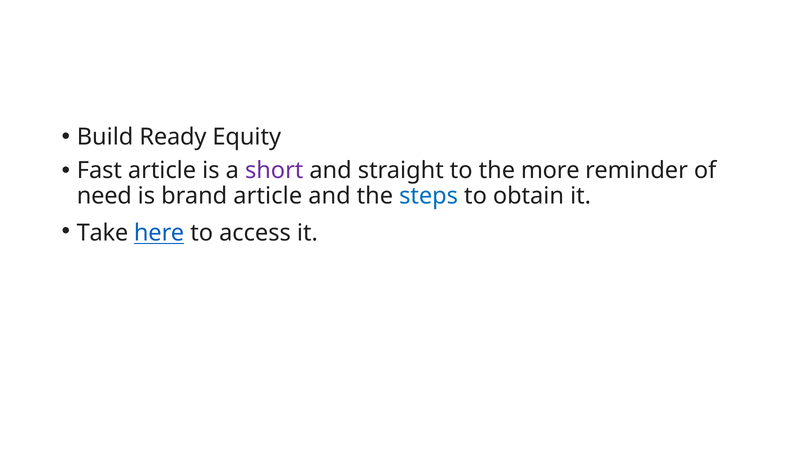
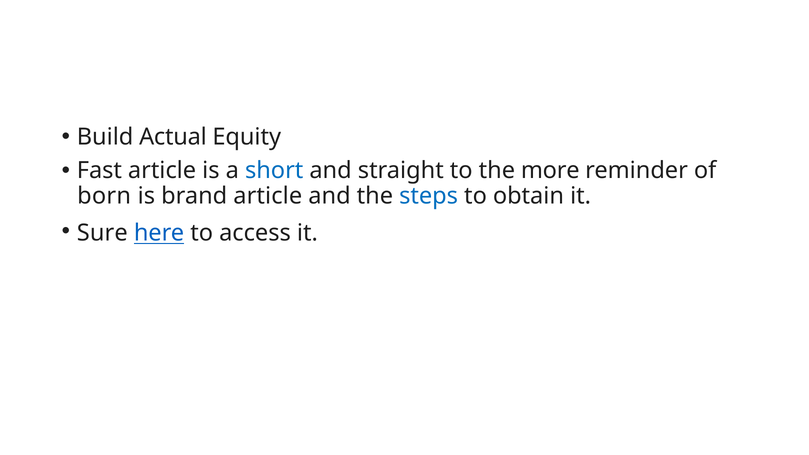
Ready: Ready -> Actual
short colour: purple -> blue
need: need -> born
Take: Take -> Sure
